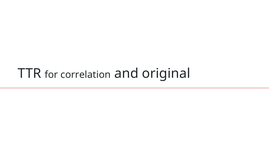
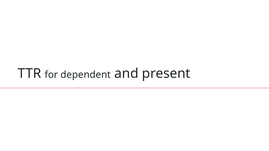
correlation: correlation -> dependent
original: original -> present
